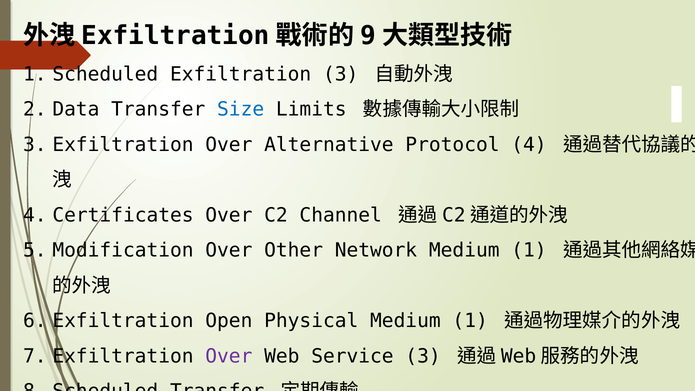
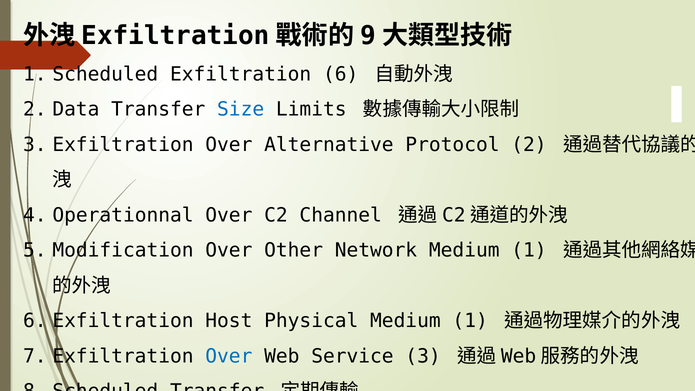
Exfiltration 3: 3 -> 6
Protocol 4: 4 -> 2
Certificates: Certificates -> Operationnal
Open: Open -> Host
Over at (229, 356) colour: purple -> blue
